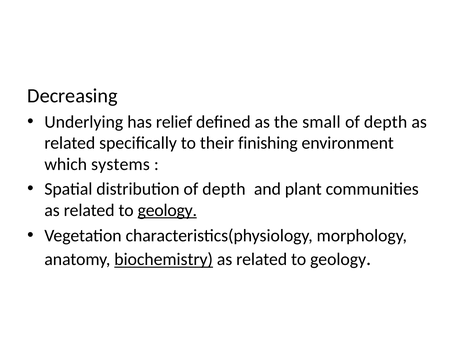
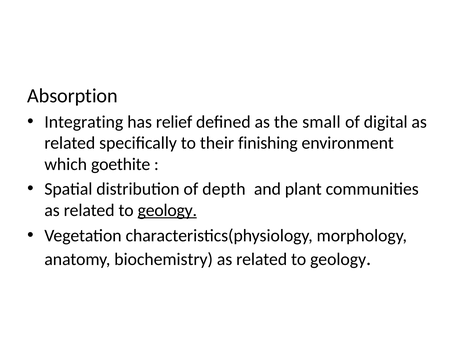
Decreasing: Decreasing -> Absorption
Underlying: Underlying -> Integrating
depth at (386, 122): depth -> digital
systems: systems -> goethite
biochemistry underline: present -> none
